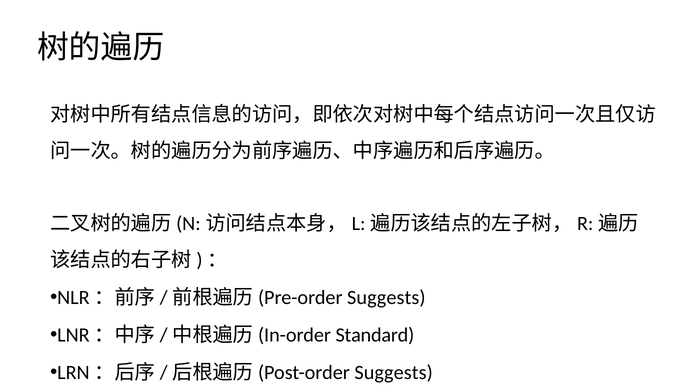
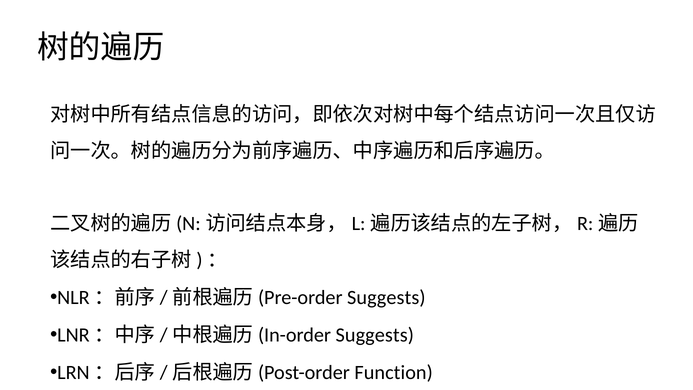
Standard at (375, 335): Standard -> Suggests
Suggests at (394, 373): Suggests -> Function
